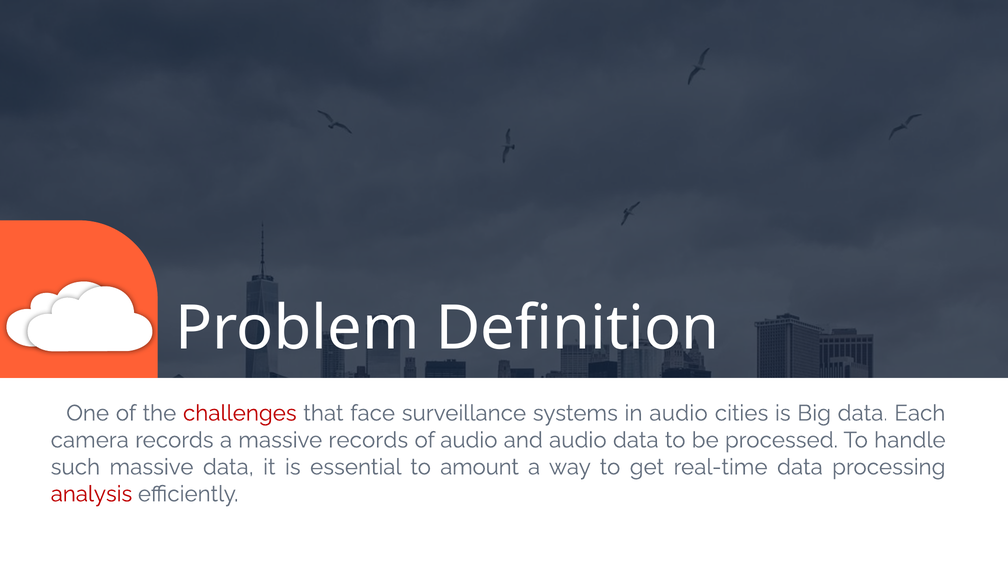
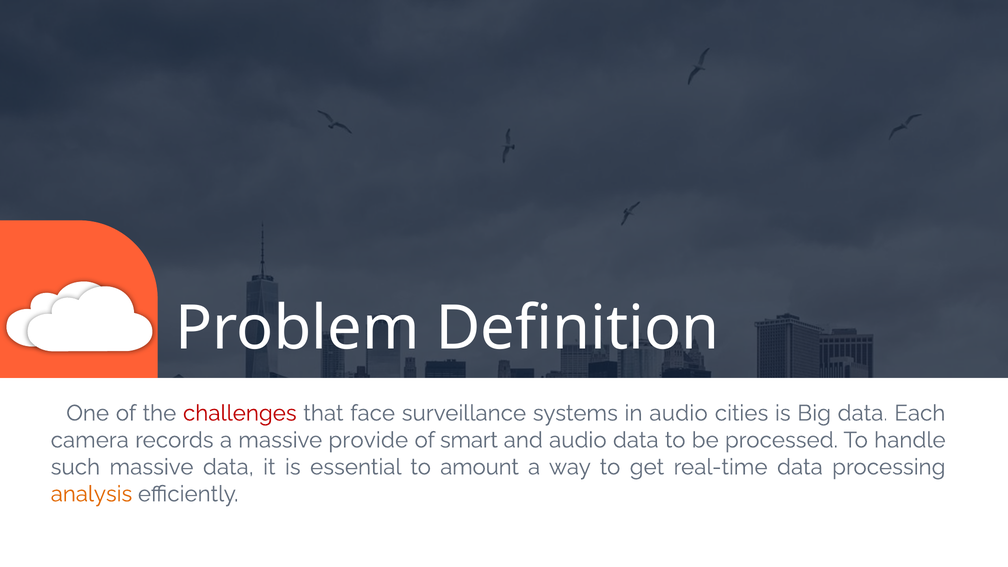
massive records: records -> provide
of audio: audio -> smart
analysis colour: red -> orange
